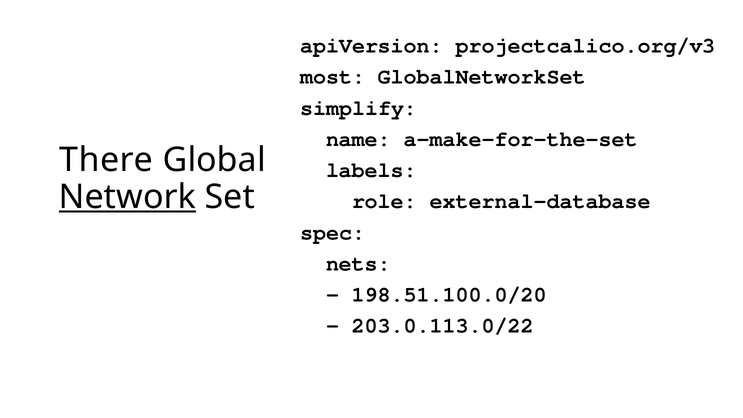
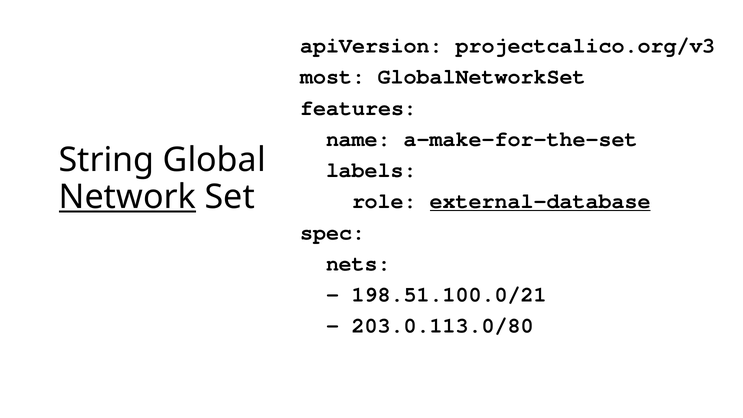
simplify: simplify -> features
There: There -> String
external-database underline: none -> present
198.51.100.0/20: 198.51.100.0/20 -> 198.51.100.0/21
203.0.113.0/22: 203.0.113.0/22 -> 203.0.113.0/80
